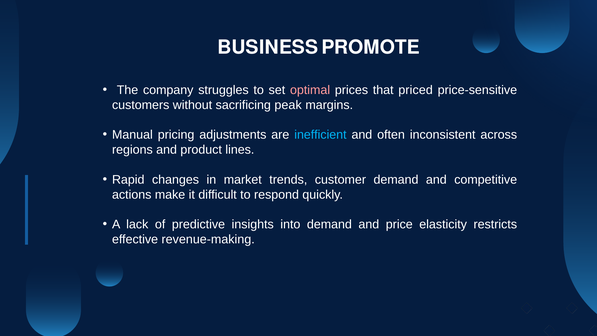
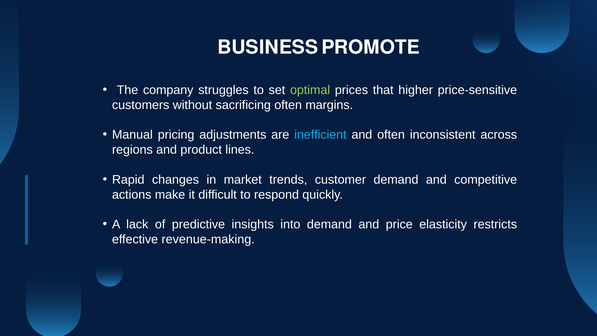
optimal colour: pink -> light green
priced: priced -> higher
sacrificing peak: peak -> often
